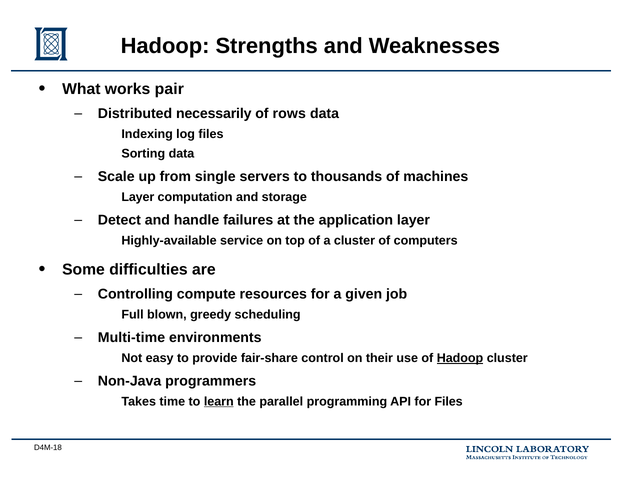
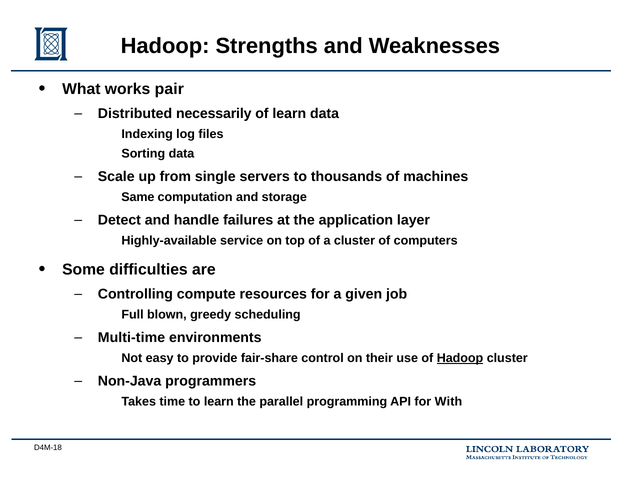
of rows: rows -> learn
Layer at (138, 197): Layer -> Same
learn at (219, 401) underline: present -> none
for Files: Files -> With
